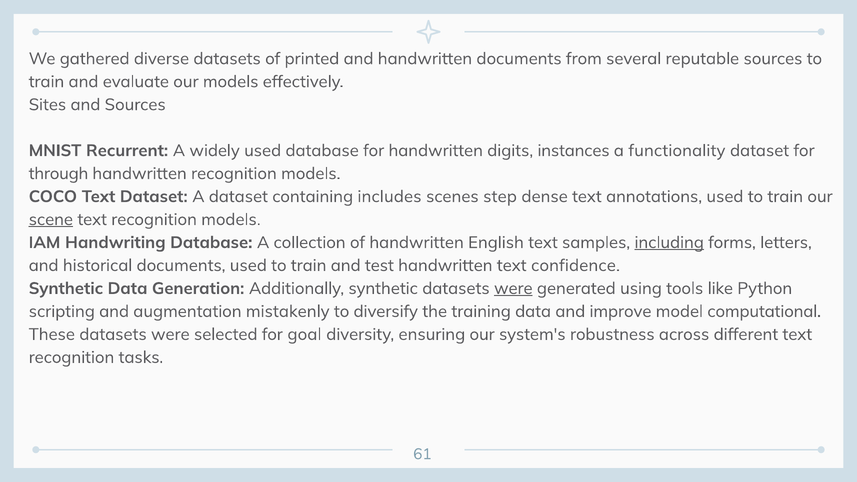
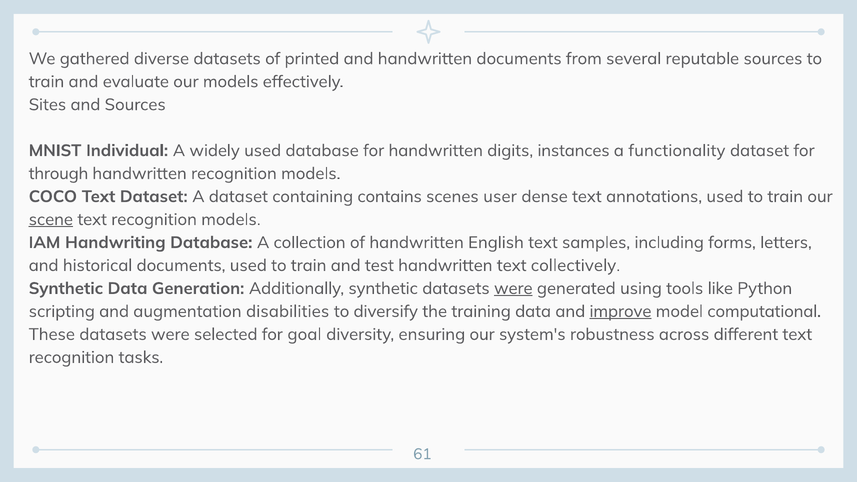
Recurrent: Recurrent -> Individual
includes: includes -> contains
step: step -> user
including underline: present -> none
confidence: confidence -> collectively
mistakenly: mistakenly -> disabilities
improve underline: none -> present
